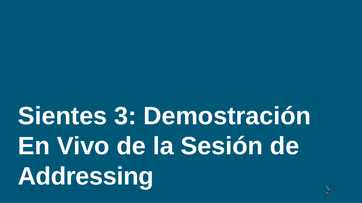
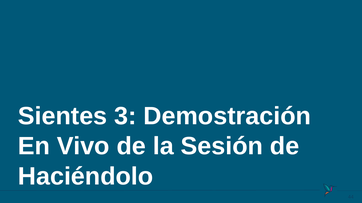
Addressing: Addressing -> Haciéndolo
